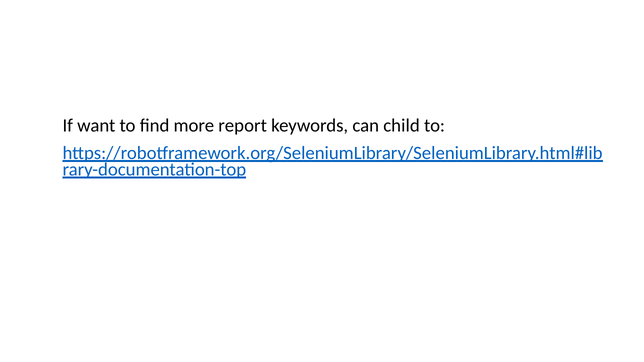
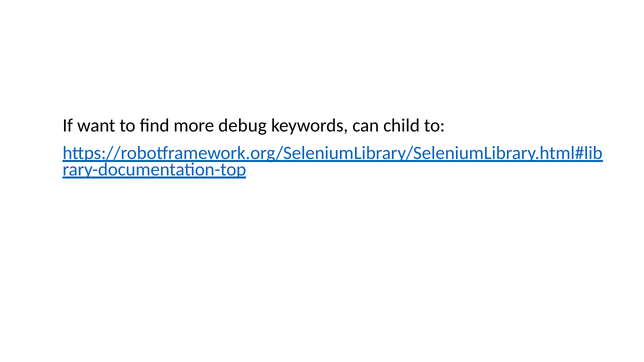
report: report -> debug
